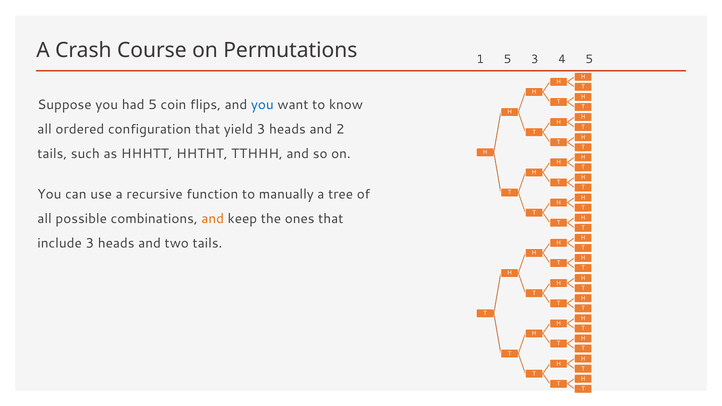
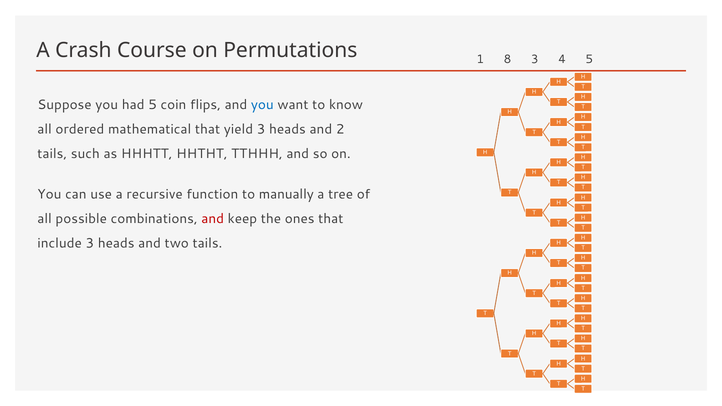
1 5: 5 -> 8
configuration: configuration -> mathematical
and at (213, 219) colour: orange -> red
